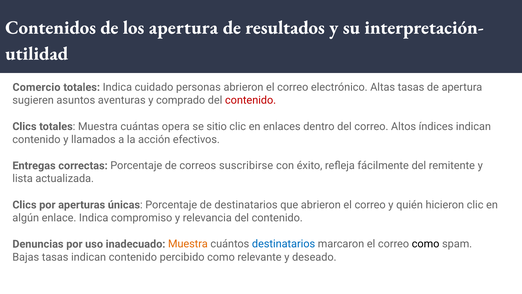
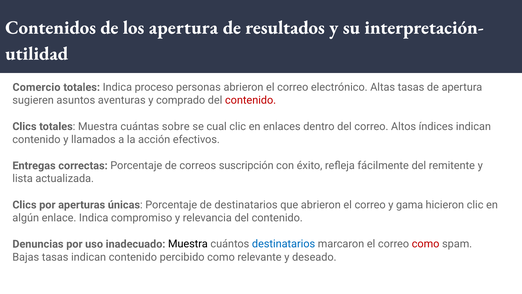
cuidado: cuidado -> proceso
opera: opera -> sobre
sitio: sitio -> cual
suscribirse: suscribirse -> suscripción
quién: quién -> gama
Muestra at (188, 244) colour: orange -> black
como at (426, 244) colour: black -> red
